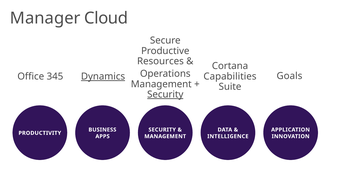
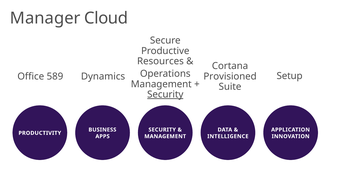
Goals: Goals -> Setup
Capabilities: Capabilities -> Provisioned
345: 345 -> 589
Dynamics underline: present -> none
